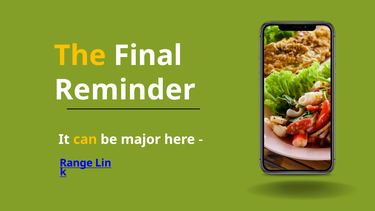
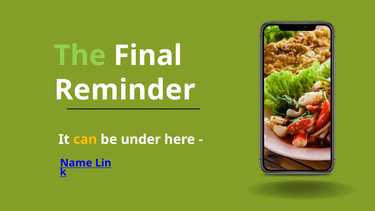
The colour: yellow -> light green
major: major -> under
Range: Range -> Name
